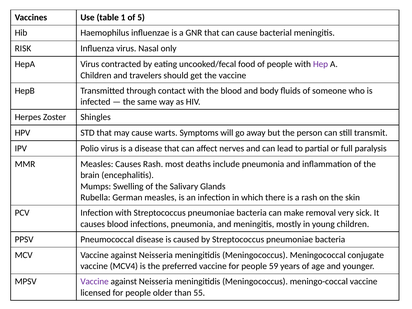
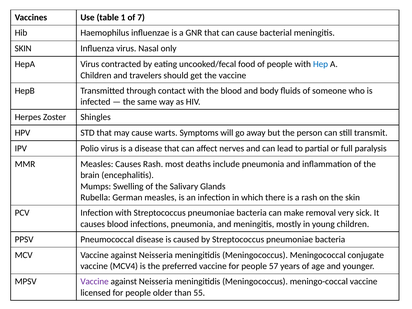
5: 5 -> 7
RISK at (23, 49): RISK -> SKIN
Hep colour: purple -> blue
59: 59 -> 57
